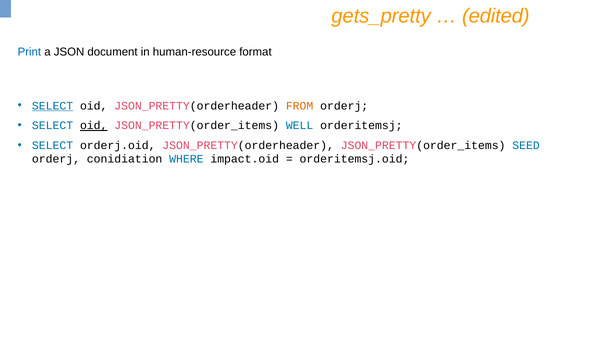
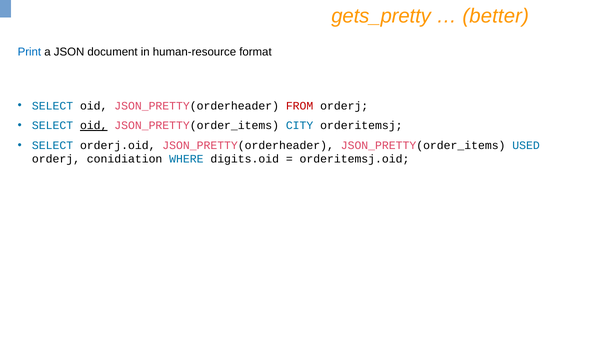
edited: edited -> better
SELECT at (53, 106) underline: present -> none
FROM colour: orange -> red
WELL: WELL -> CITY
SEED: SEED -> USED
impact.oid: impact.oid -> digits.oid
